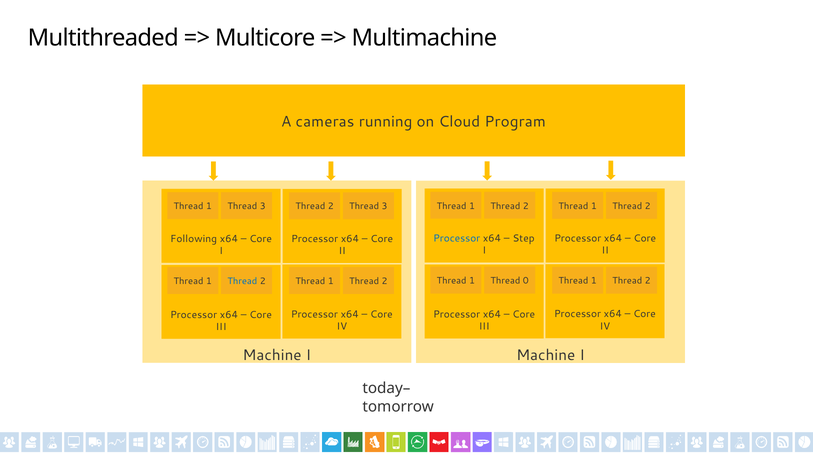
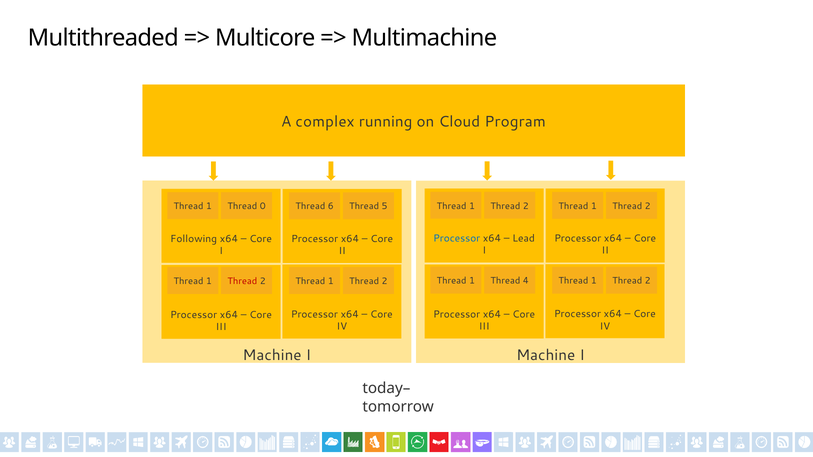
cameras: cameras -> complex
1 Thread 3: 3 -> 0
2 at (331, 207): 2 -> 6
3 at (385, 207): 3 -> 5
Step: Step -> Lead
0: 0 -> 4
Thread at (242, 281) colour: blue -> red
